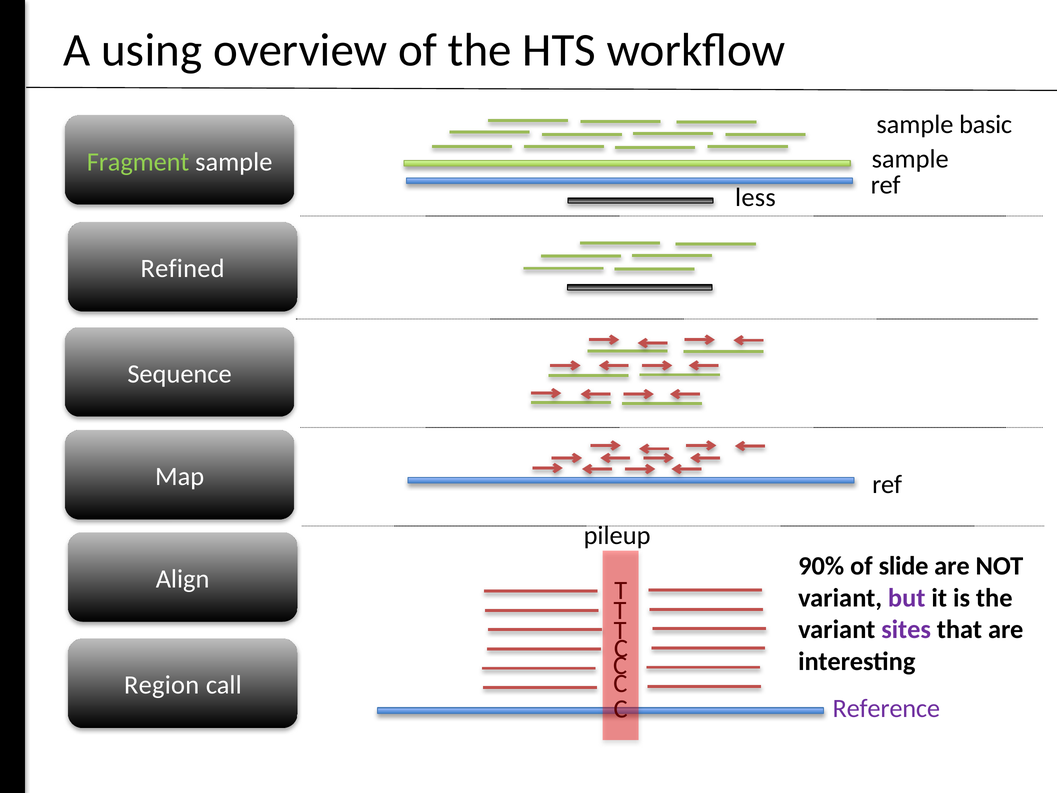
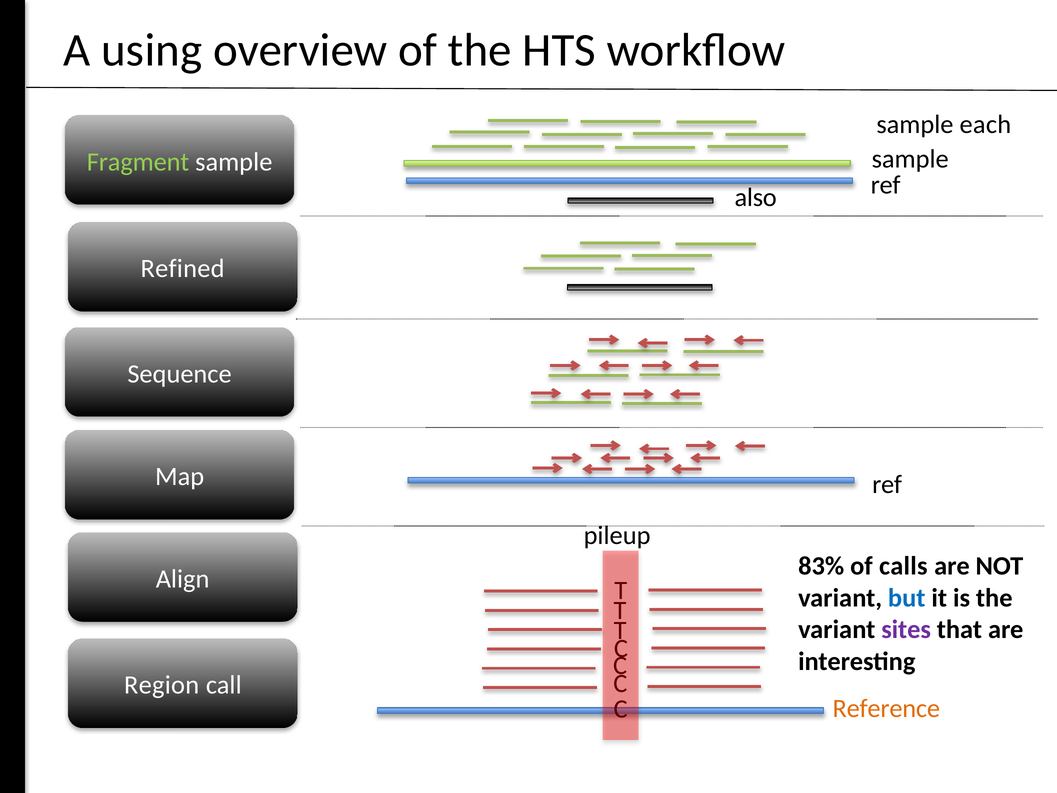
basic: basic -> each
less: less -> also
90%: 90% -> 83%
slide: slide -> calls
but colour: purple -> blue
Reference colour: purple -> orange
